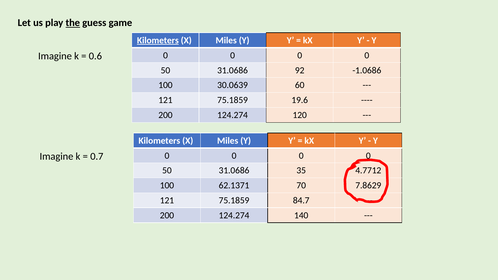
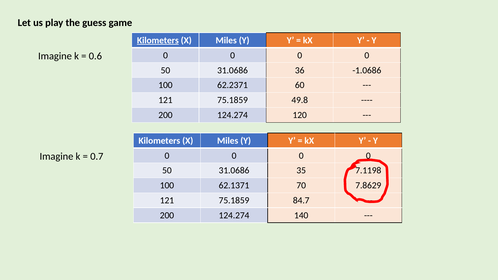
the underline: present -> none
92: 92 -> 36
30.0639: 30.0639 -> 62.2371
19.6: 19.6 -> 49.8
4.7712: 4.7712 -> 7.1198
